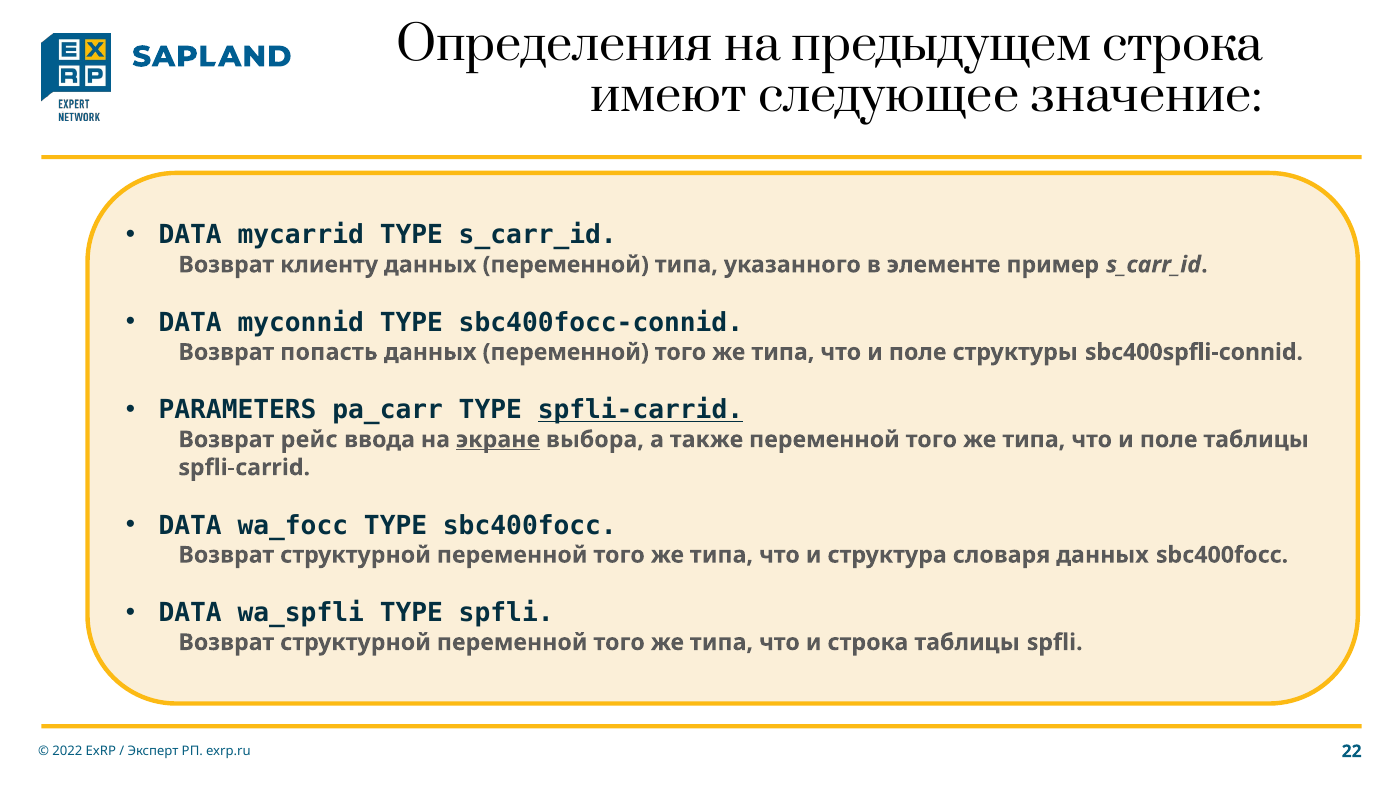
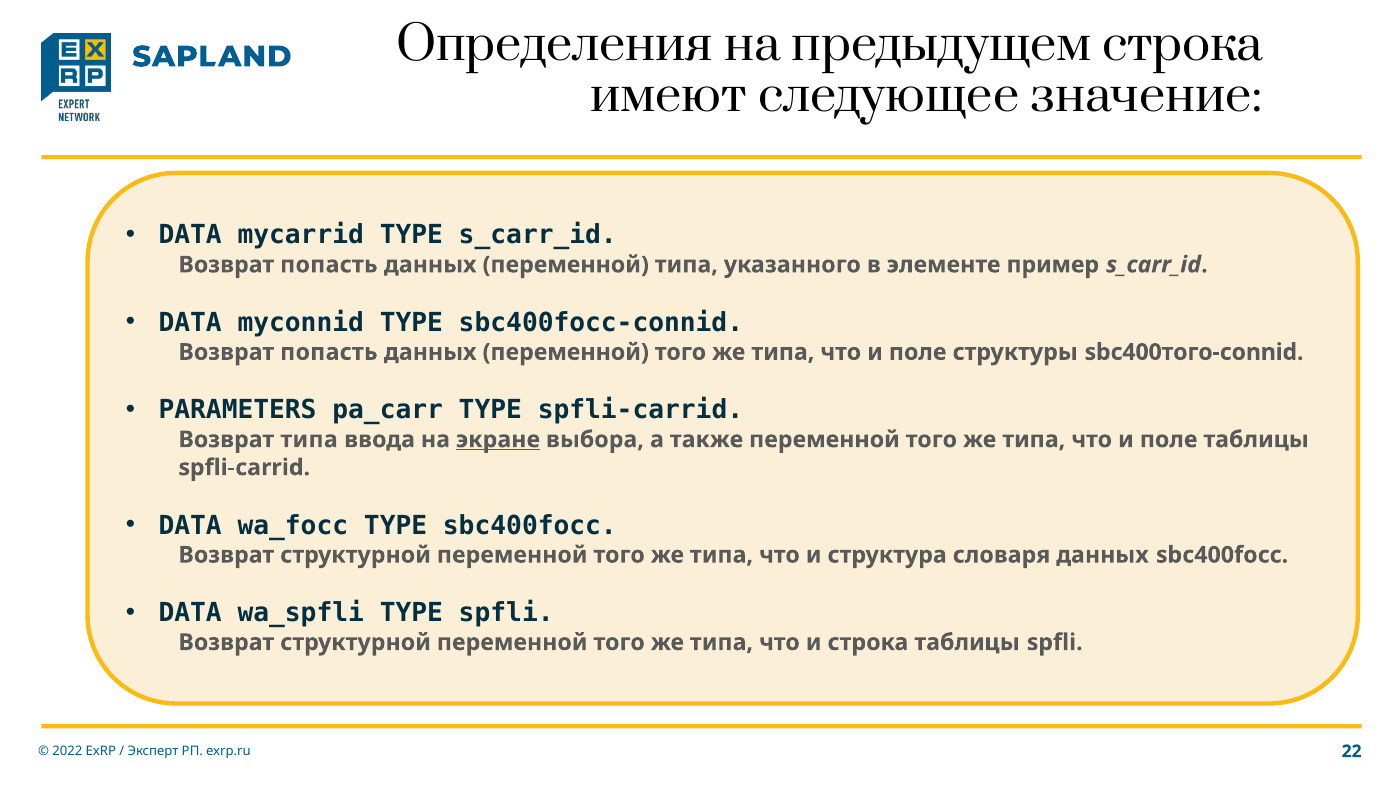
клиенту at (329, 265): клиенту -> попасть
sbc400spfli-connid: sbc400spfli-connid -> sbc400того-connid
spfli-carrid at (640, 410) underline: present -> none
Возврат рейс: рейс -> типа
